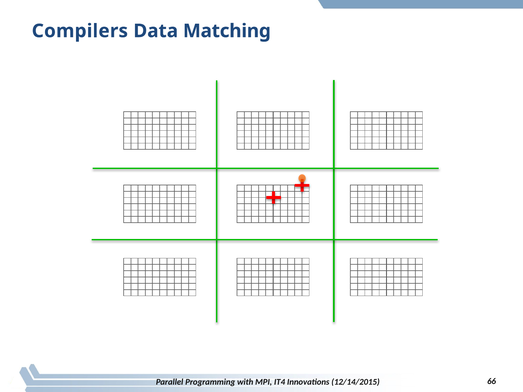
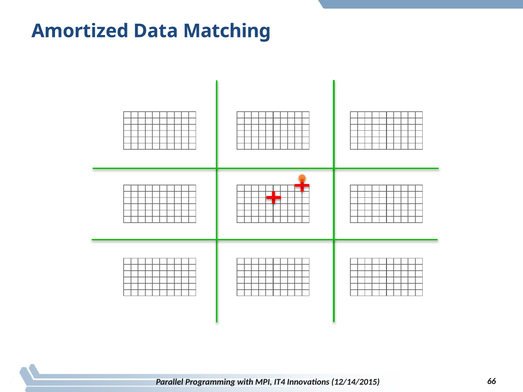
Compilers: Compilers -> Amortized
